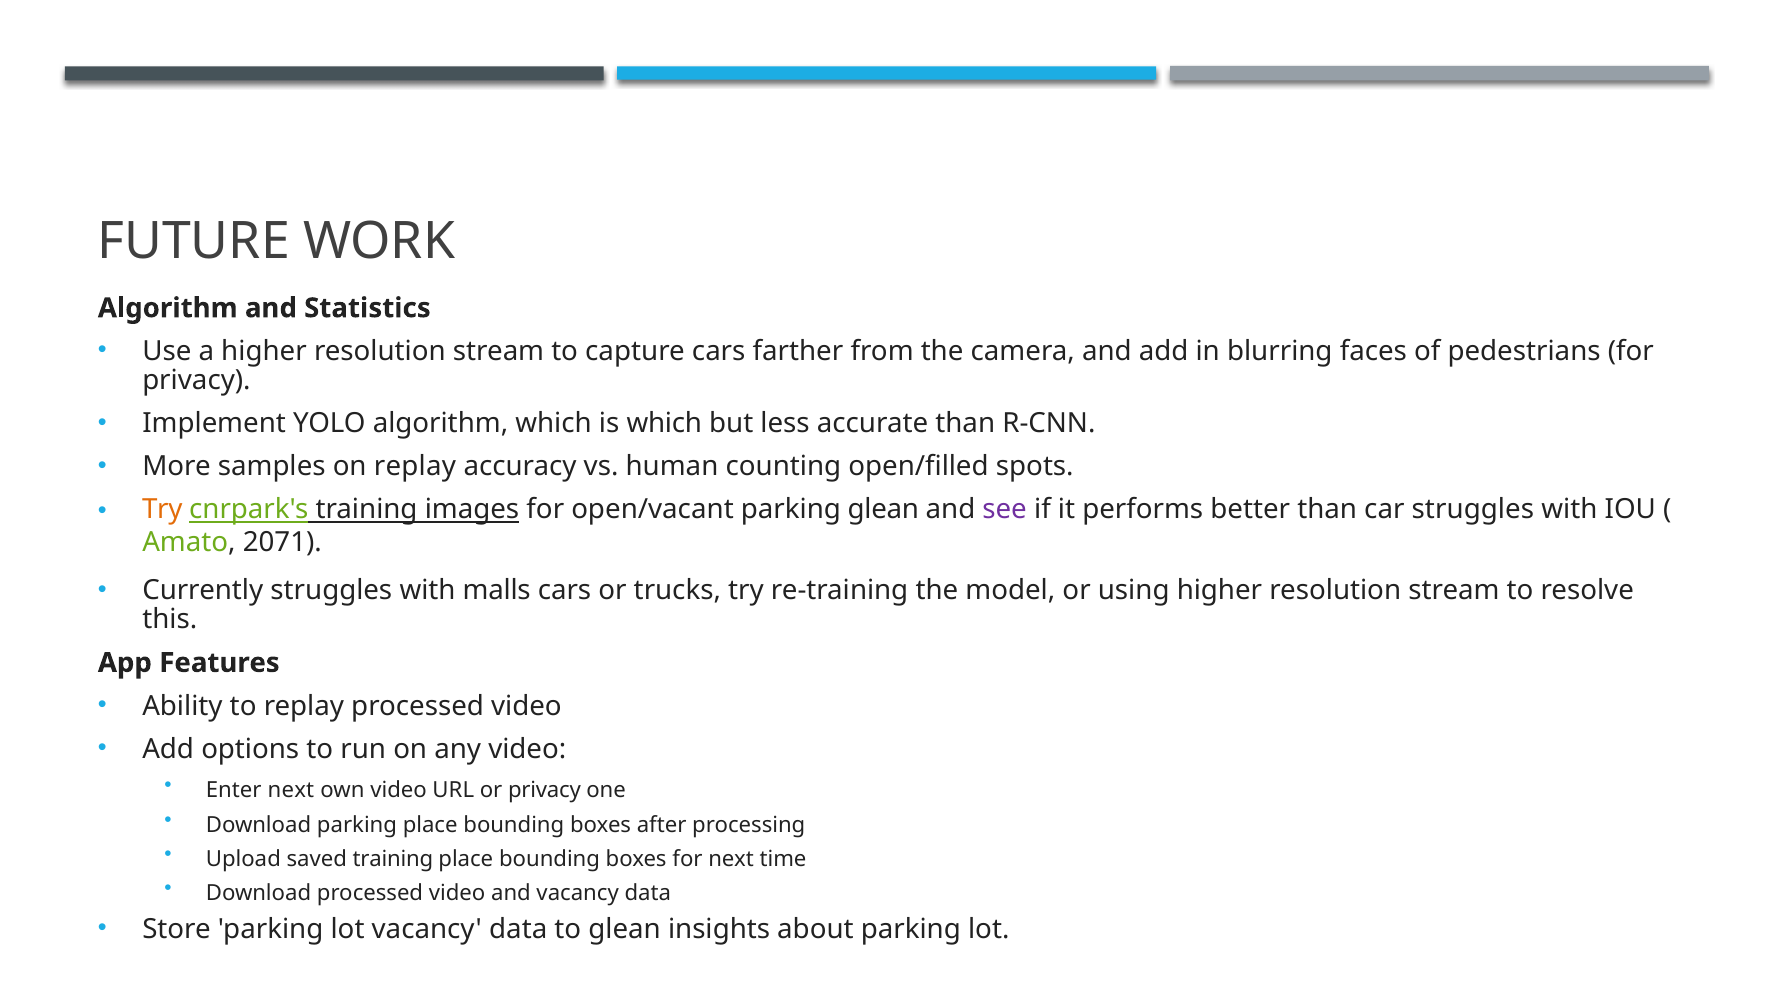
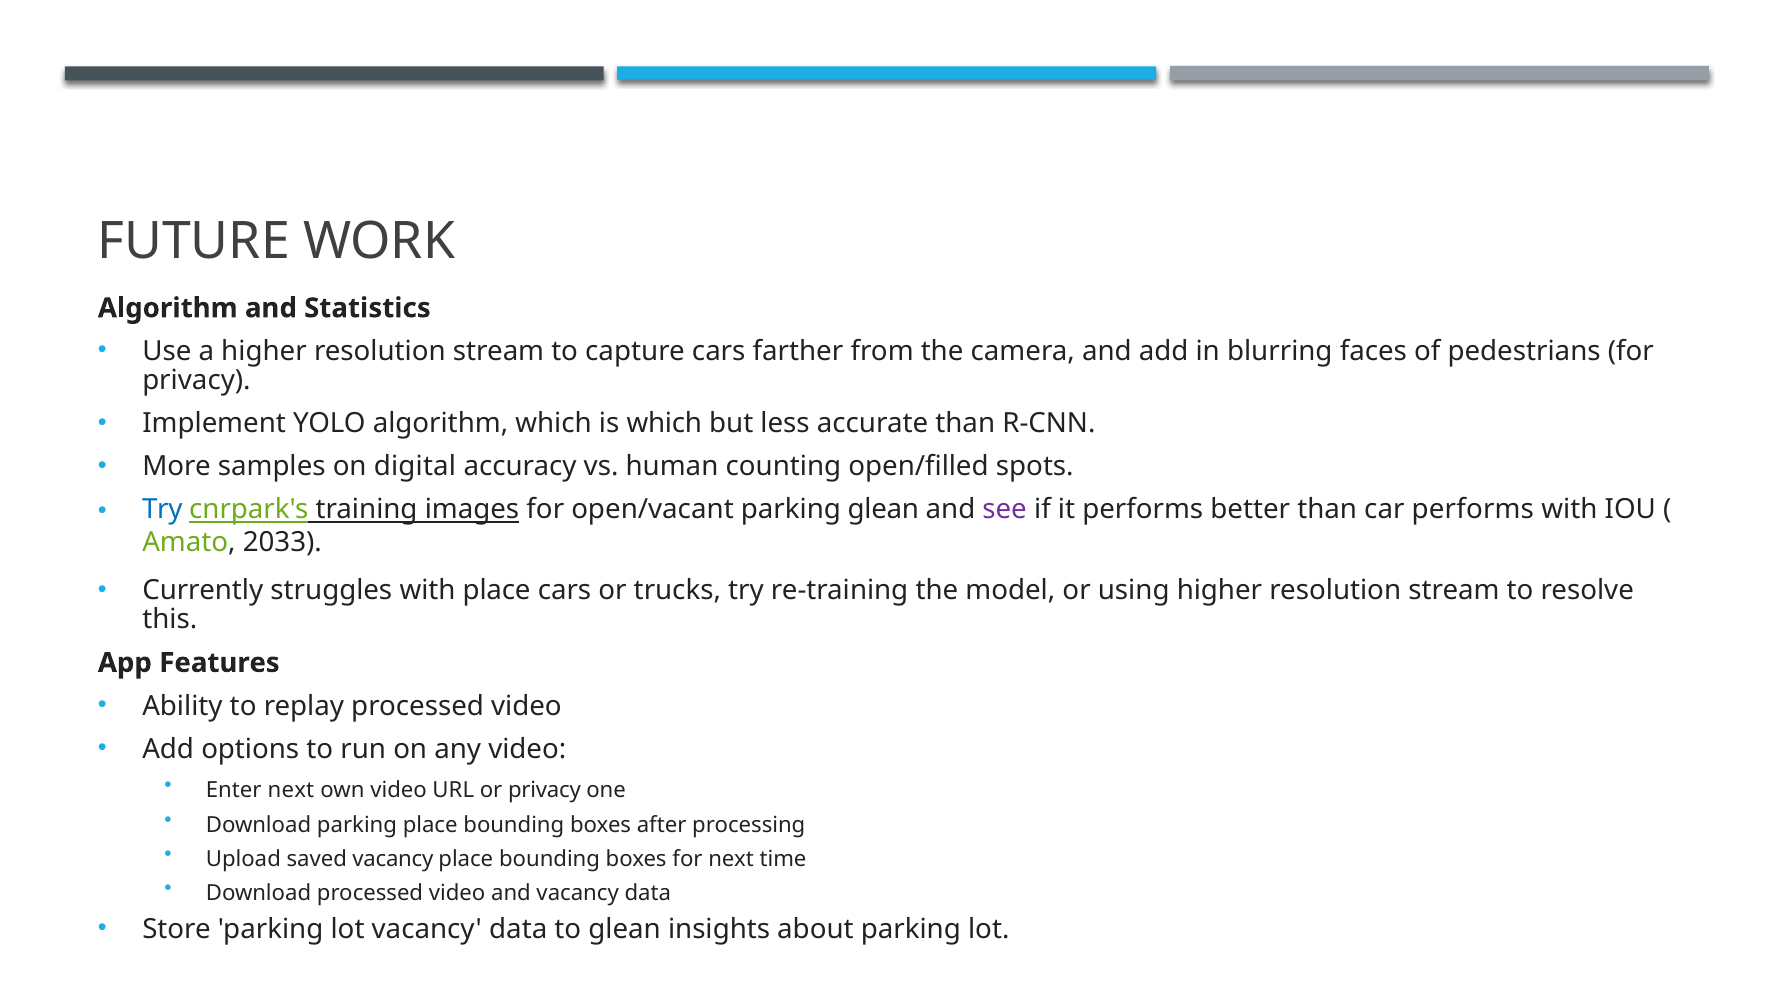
on replay: replay -> digital
Try at (162, 509) colour: orange -> blue
car struggles: struggles -> performs
2071: 2071 -> 2033
with malls: malls -> place
saved training: training -> vacancy
